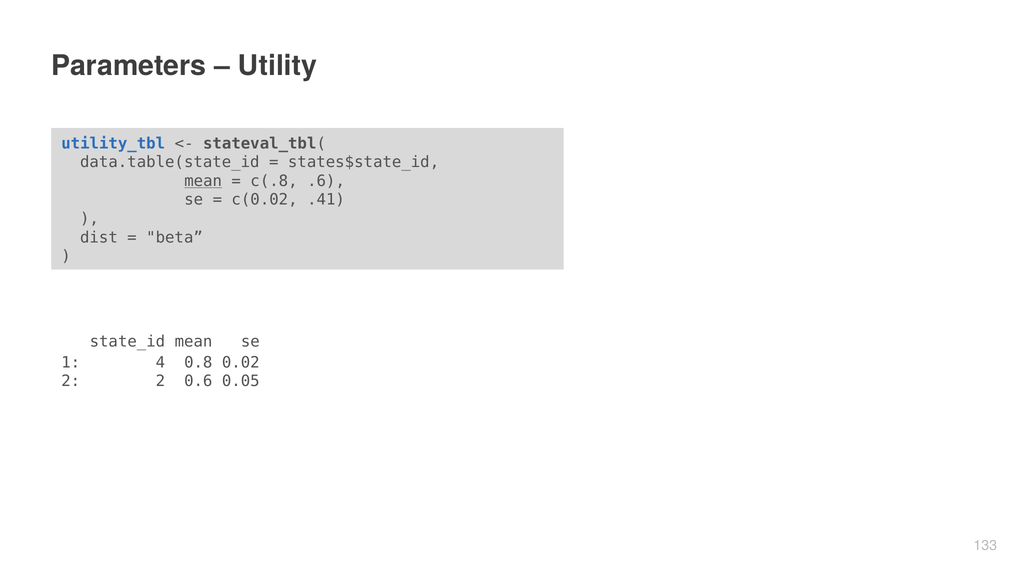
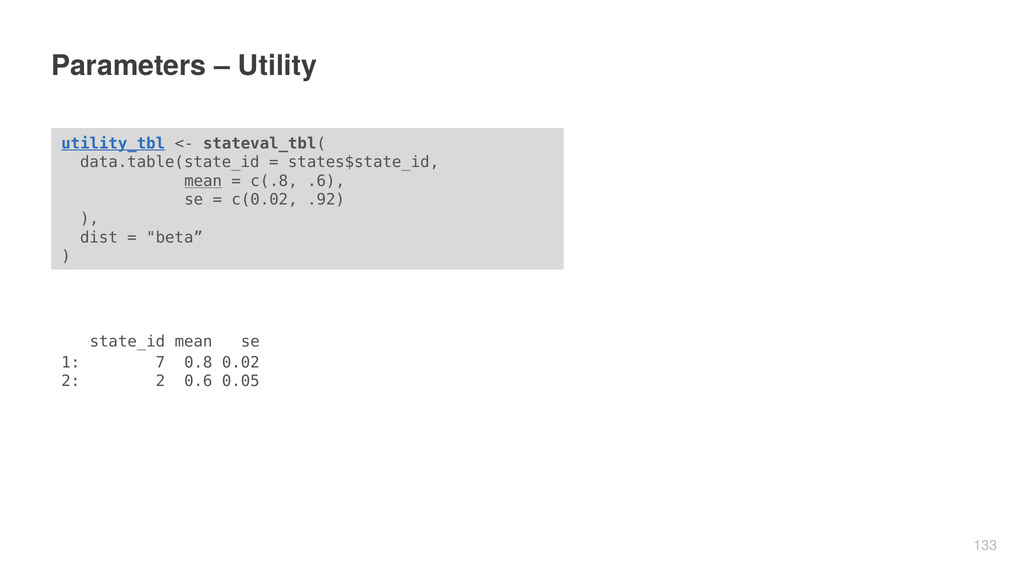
utility_tbl underline: none -> present
.41: .41 -> .92
4: 4 -> 7
